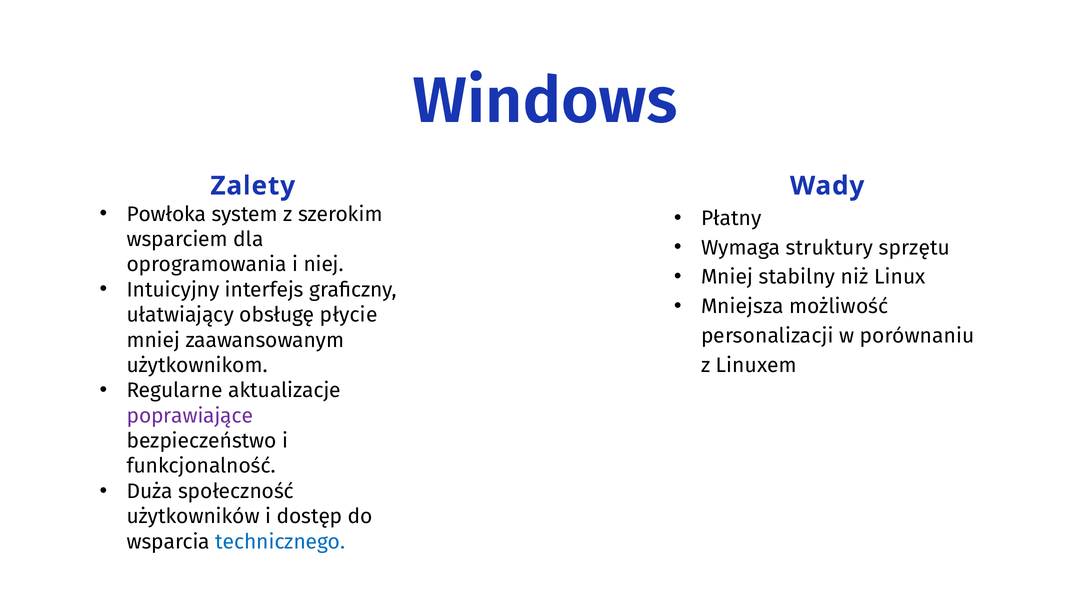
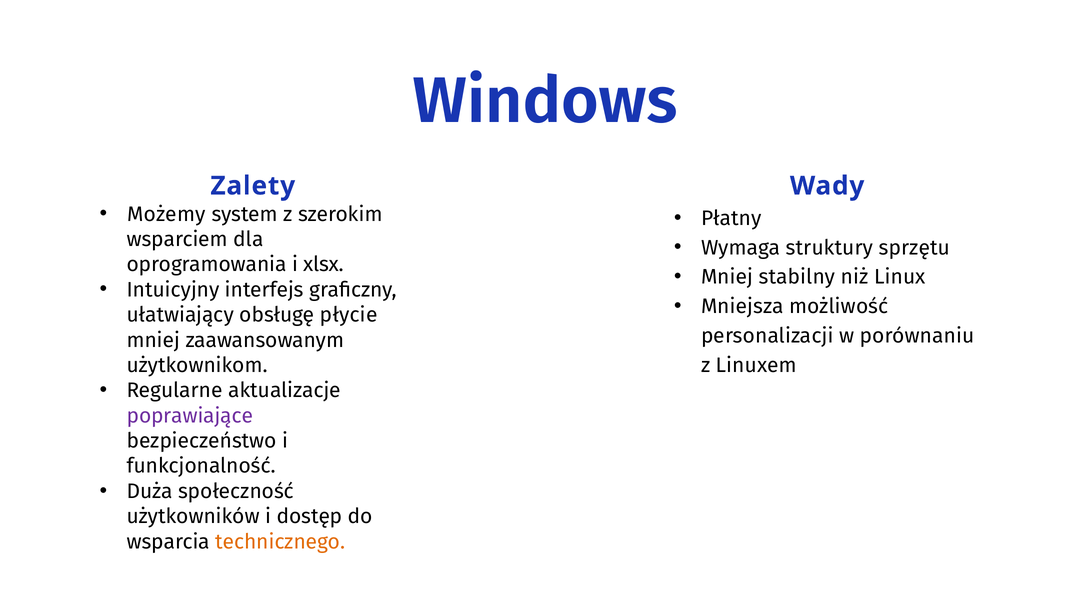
Powłoka: Powłoka -> Możemy
niej: niej -> xlsx
technicznego colour: blue -> orange
